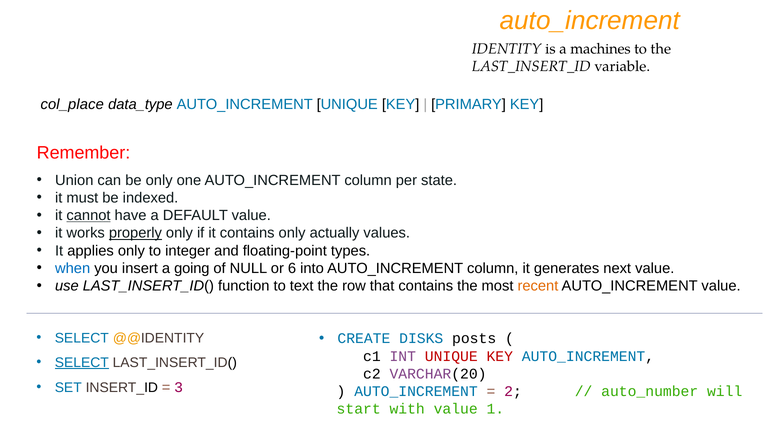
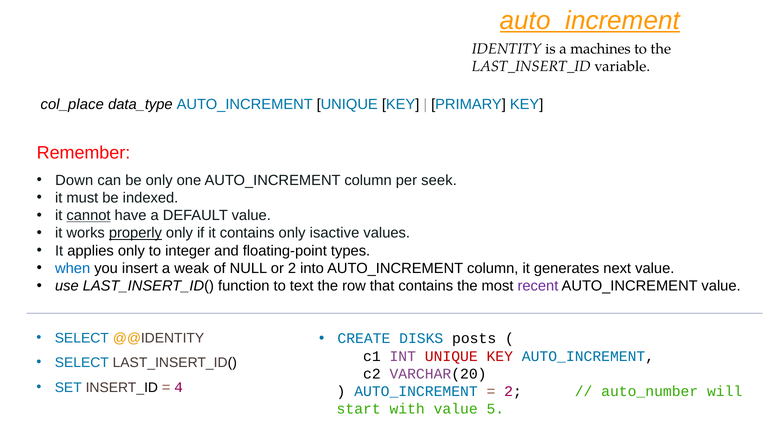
auto_increment at (590, 20) underline: none -> present
Union: Union -> Down
state: state -> seek
actually: actually -> isactive
going: going -> weak
or 6: 6 -> 2
recent colour: orange -> purple
SELECT at (82, 363) underline: present -> none
3: 3 -> 4
1: 1 -> 5
